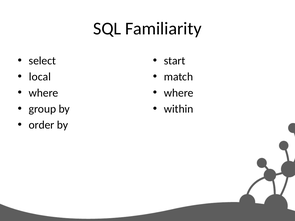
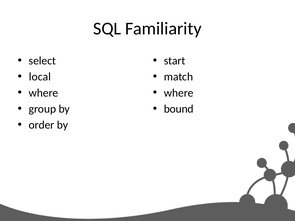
within: within -> bound
